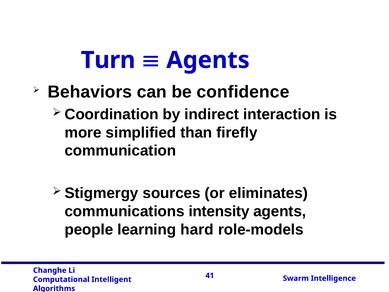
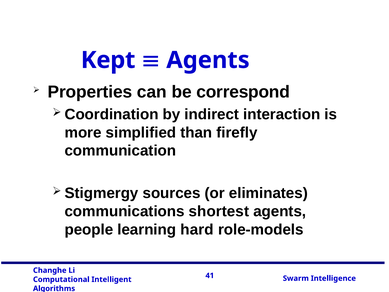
Turn: Turn -> Kept
Behaviors: Behaviors -> Properties
confidence: confidence -> correspond
intensity: intensity -> shortest
